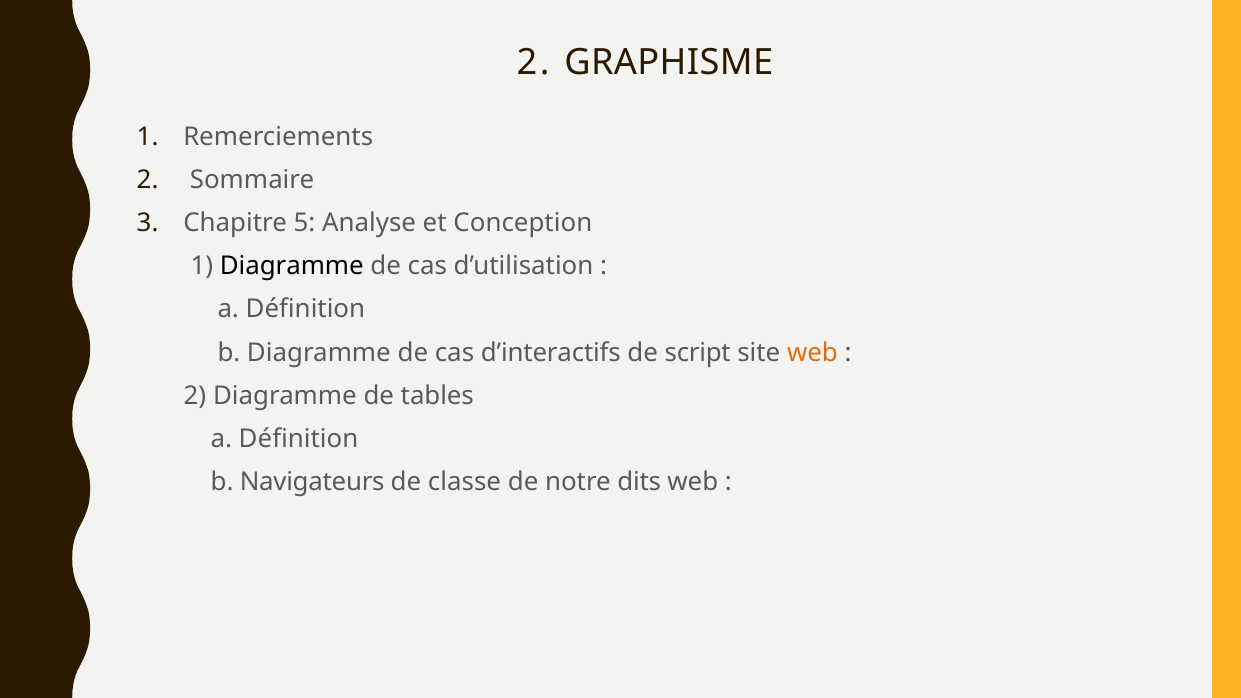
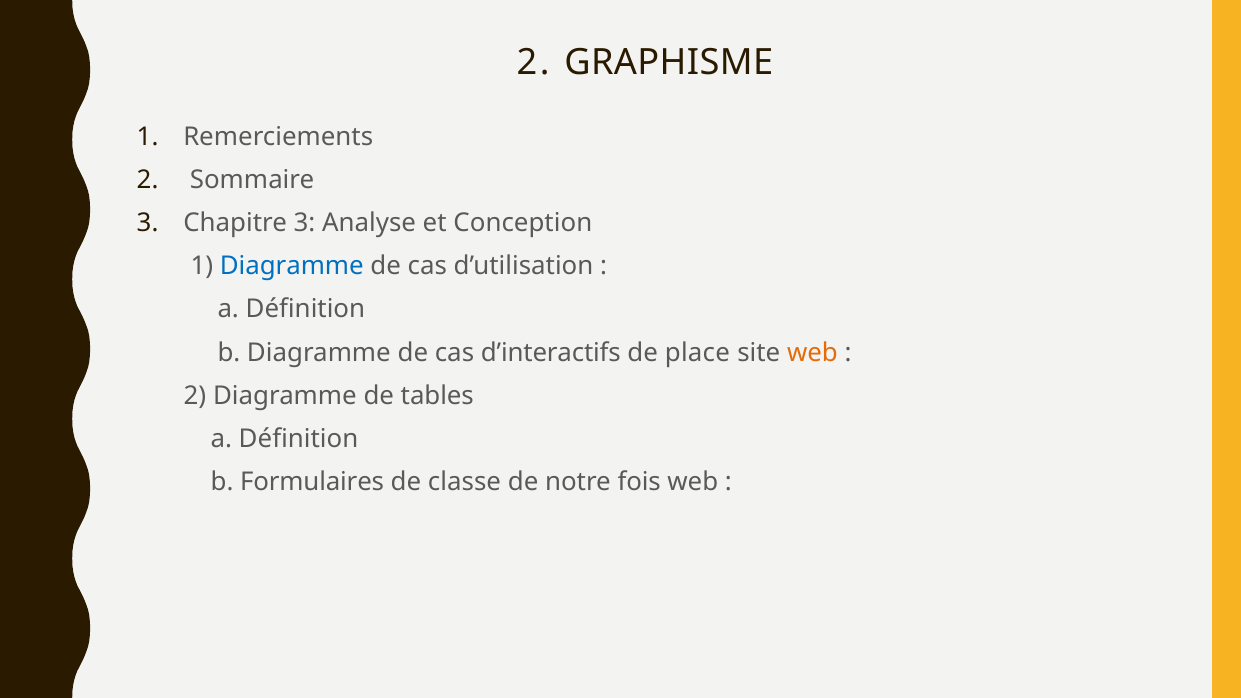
Chapitre 5: 5 -> 3
Diagramme at (292, 266) colour: black -> blue
script: script -> place
Navigateurs: Navigateurs -> Formulaires
dits: dits -> fois
